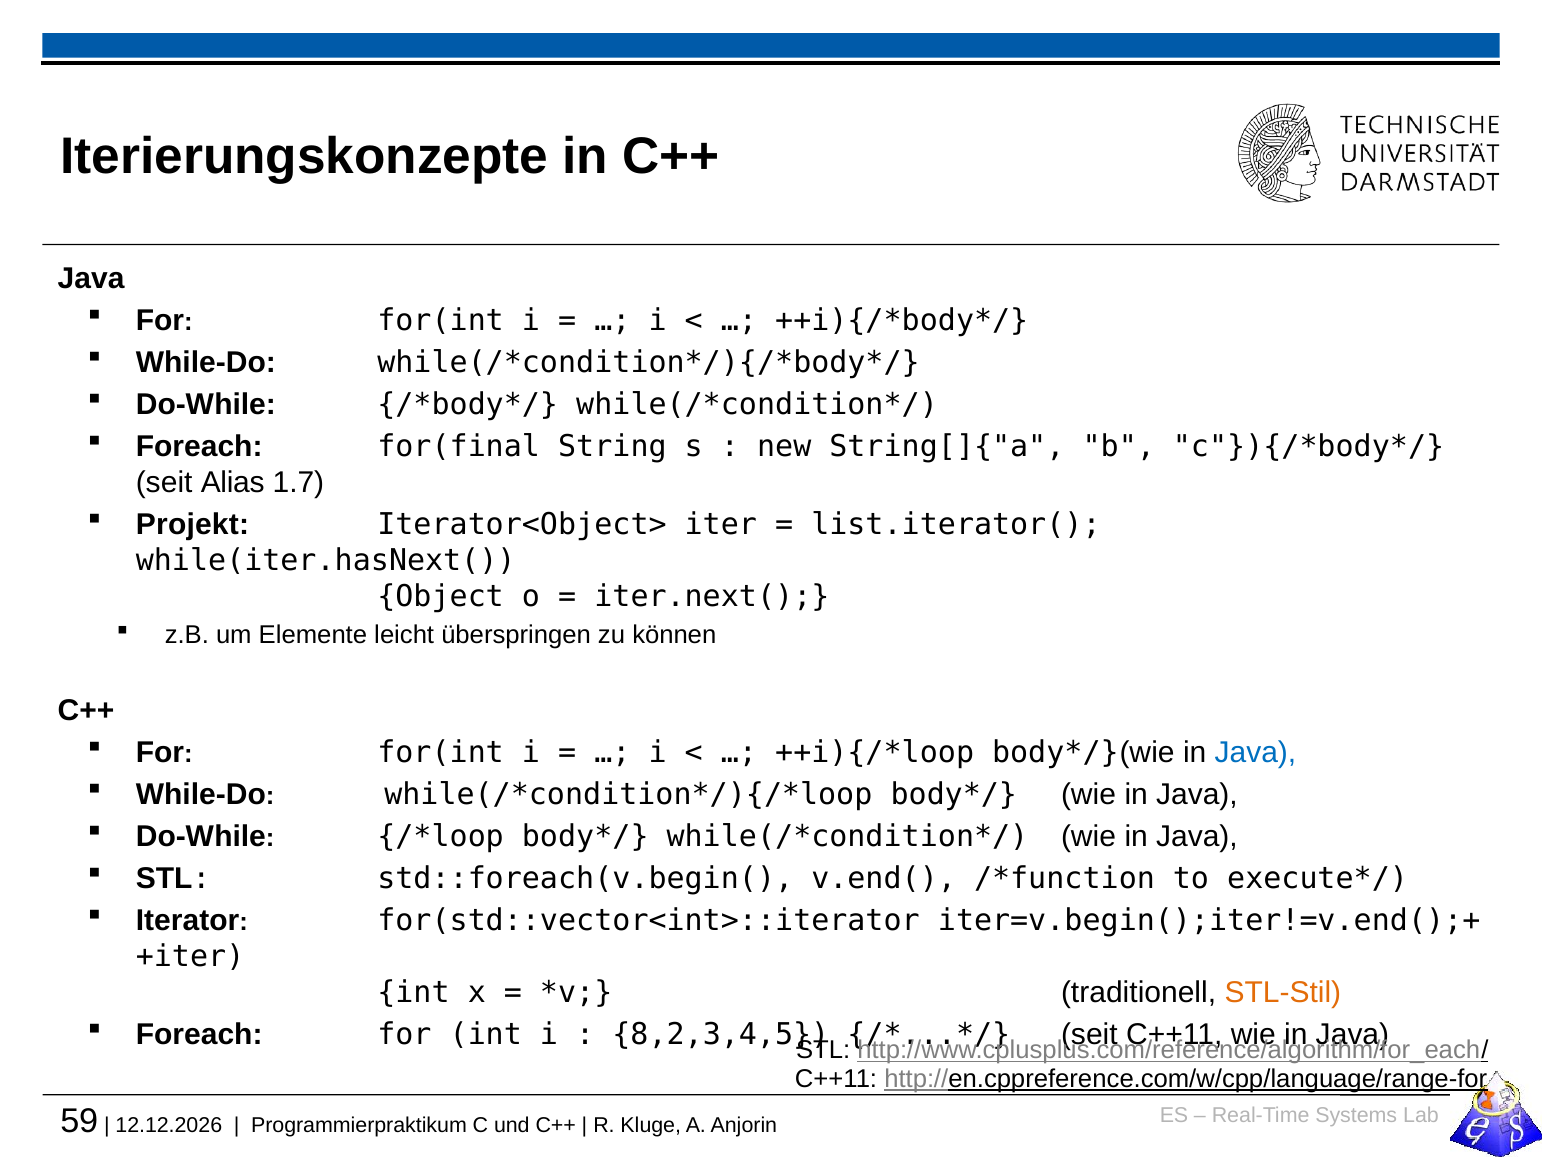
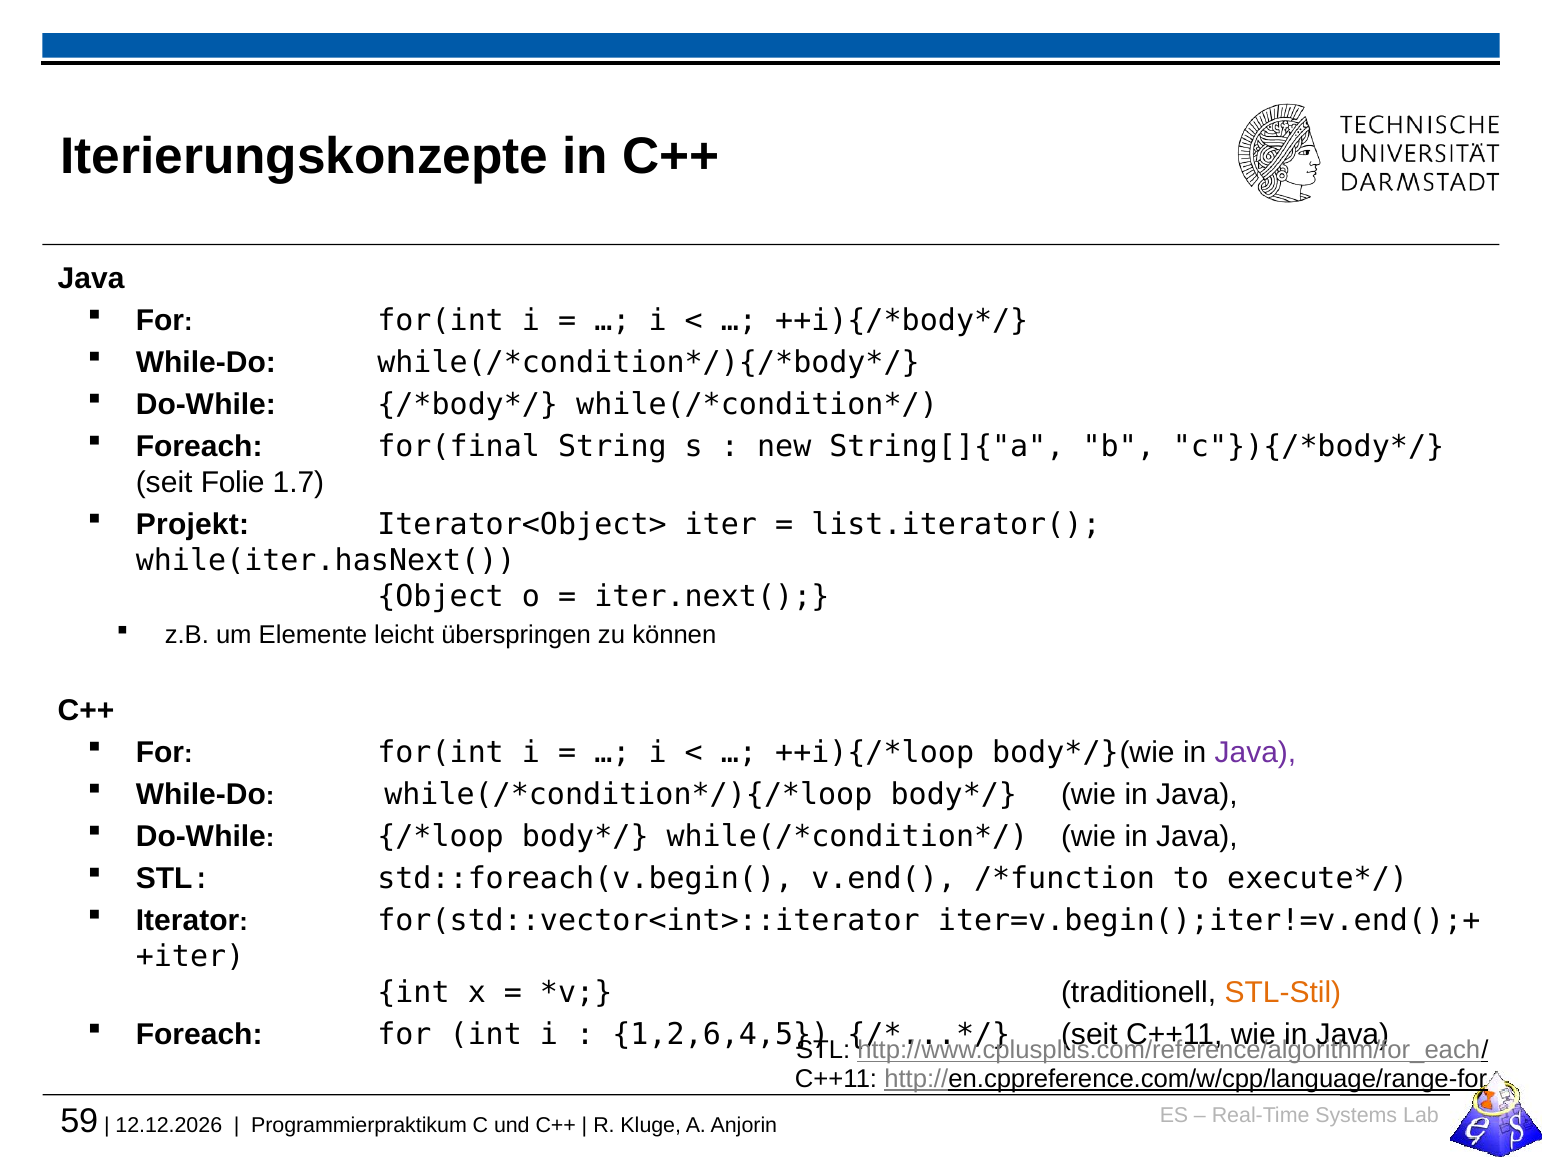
Alias: Alias -> Folie
Java at (1255, 752) colour: blue -> purple
8,2,3,4,5: 8,2,3,4,5 -> 1,2,6,4,5
